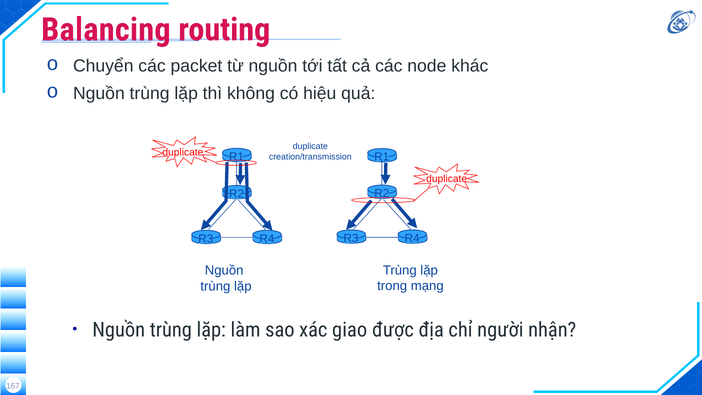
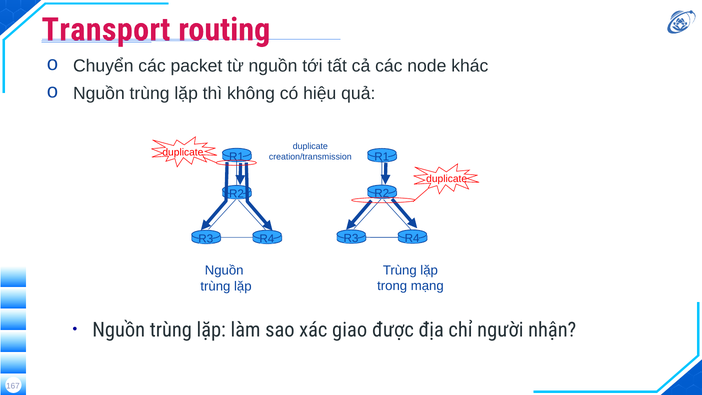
Balancing: Balancing -> Transport
